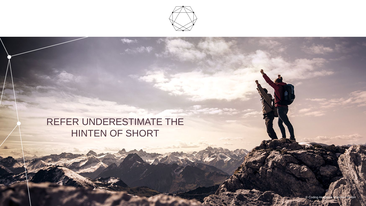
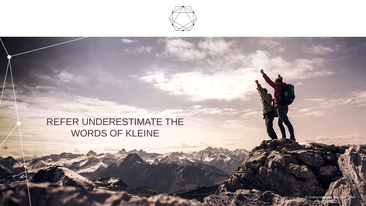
HINTEN: HINTEN -> WORDS
SHORT: SHORT -> KLEINE
